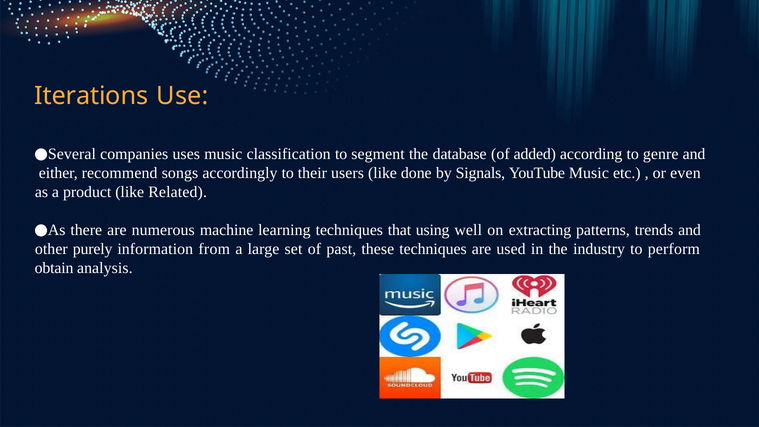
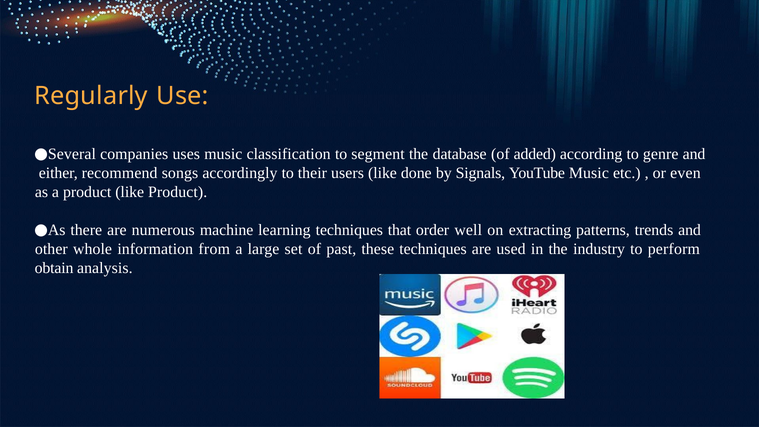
Iterations: Iterations -> Regularly
like Related: Related -> Product
using: using -> order
purely: purely -> whole
